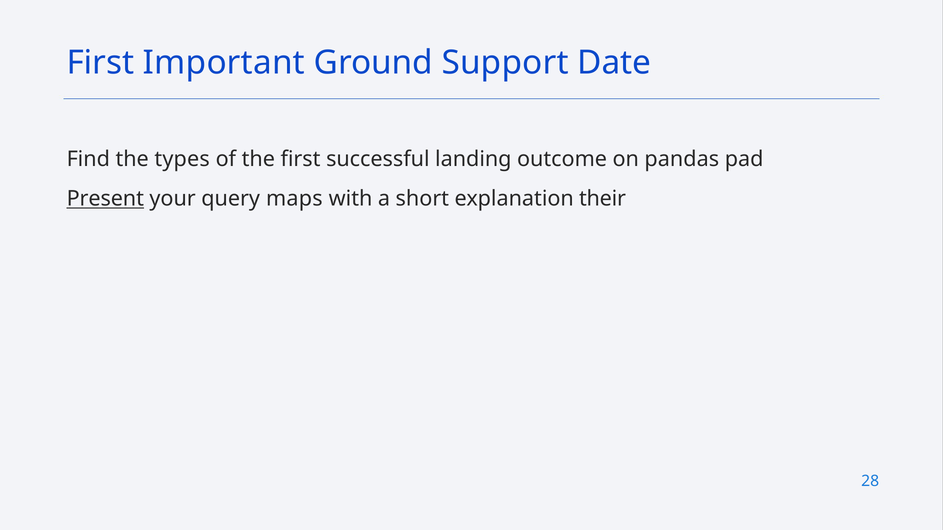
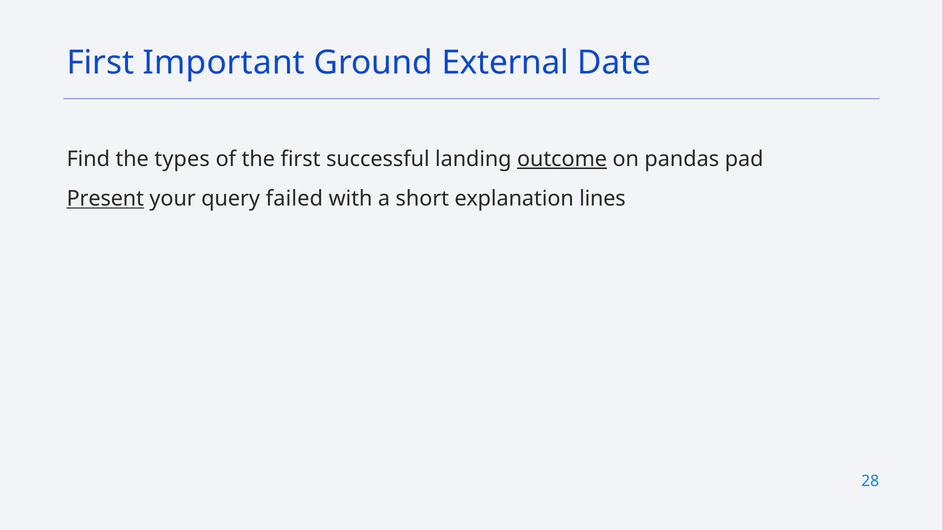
Support: Support -> External
outcome underline: none -> present
maps: maps -> failed
their: their -> lines
